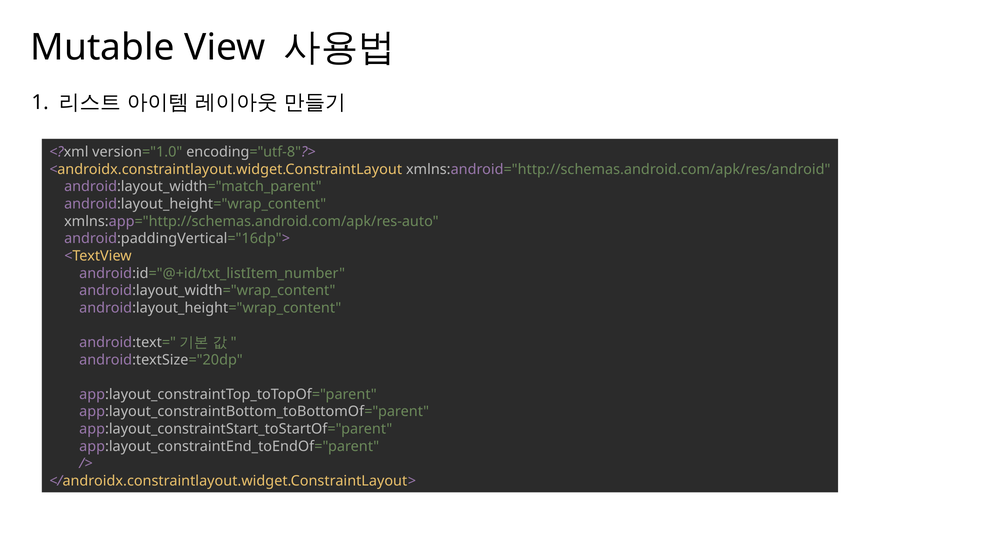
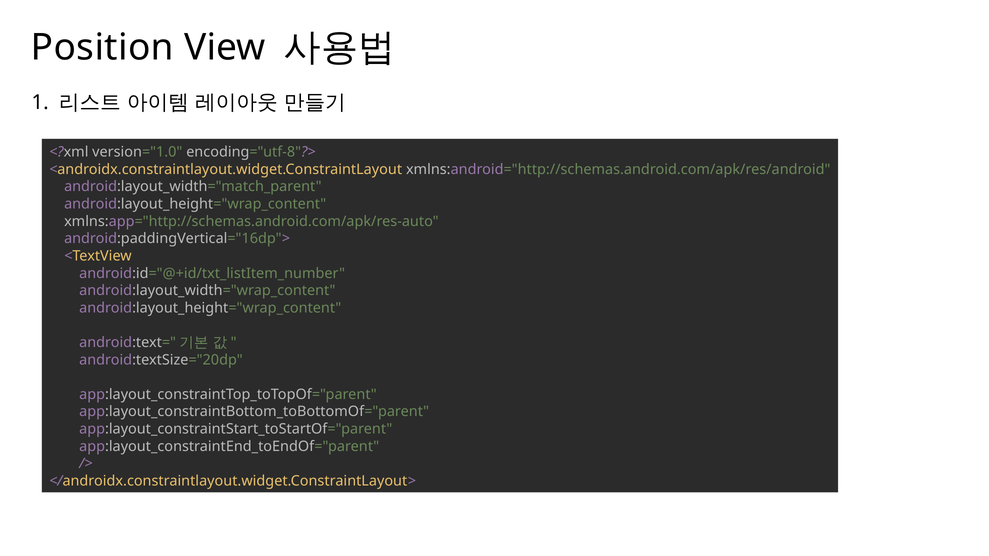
Mutable: Mutable -> Position
